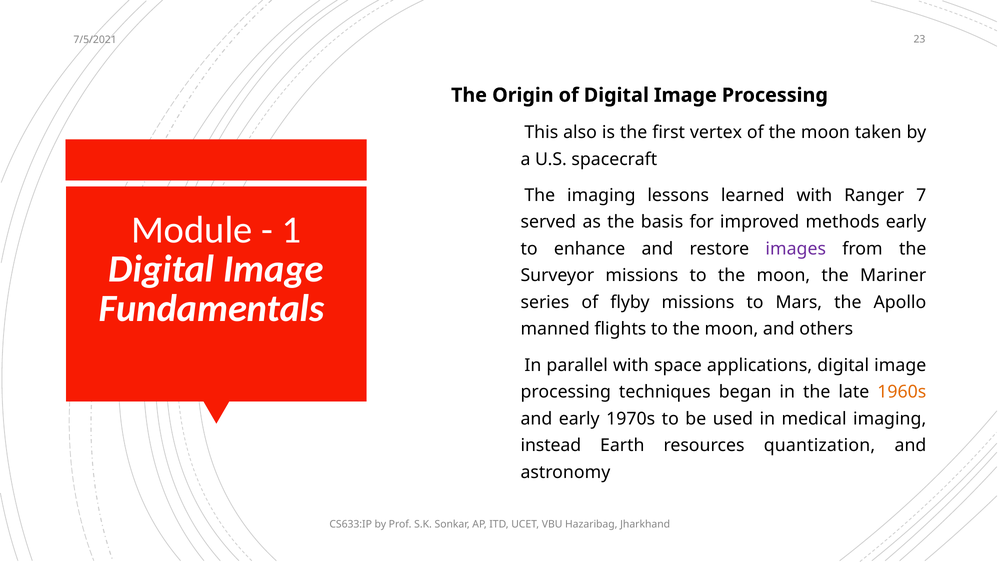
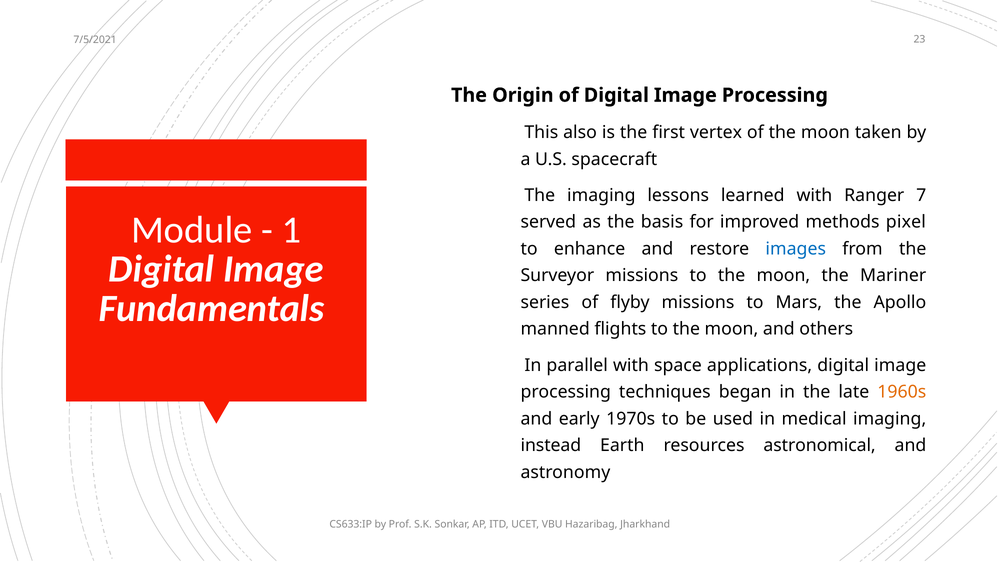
methods early: early -> pixel
images colour: purple -> blue
quantization: quantization -> astronomical
